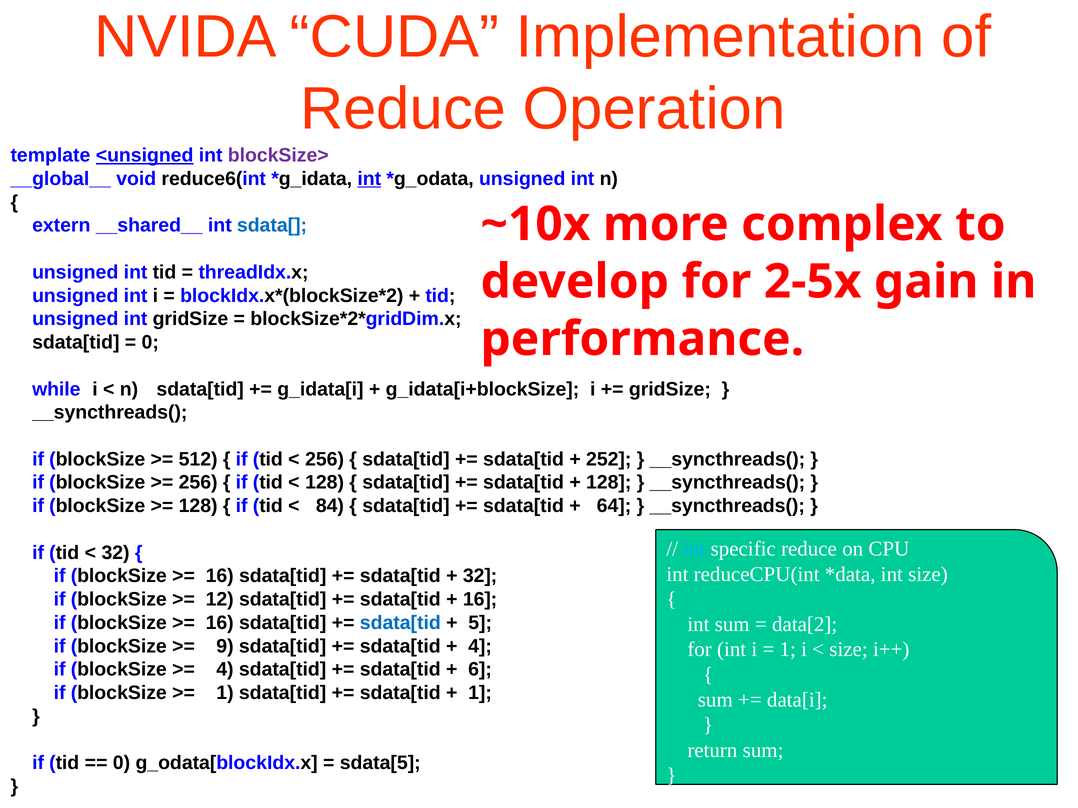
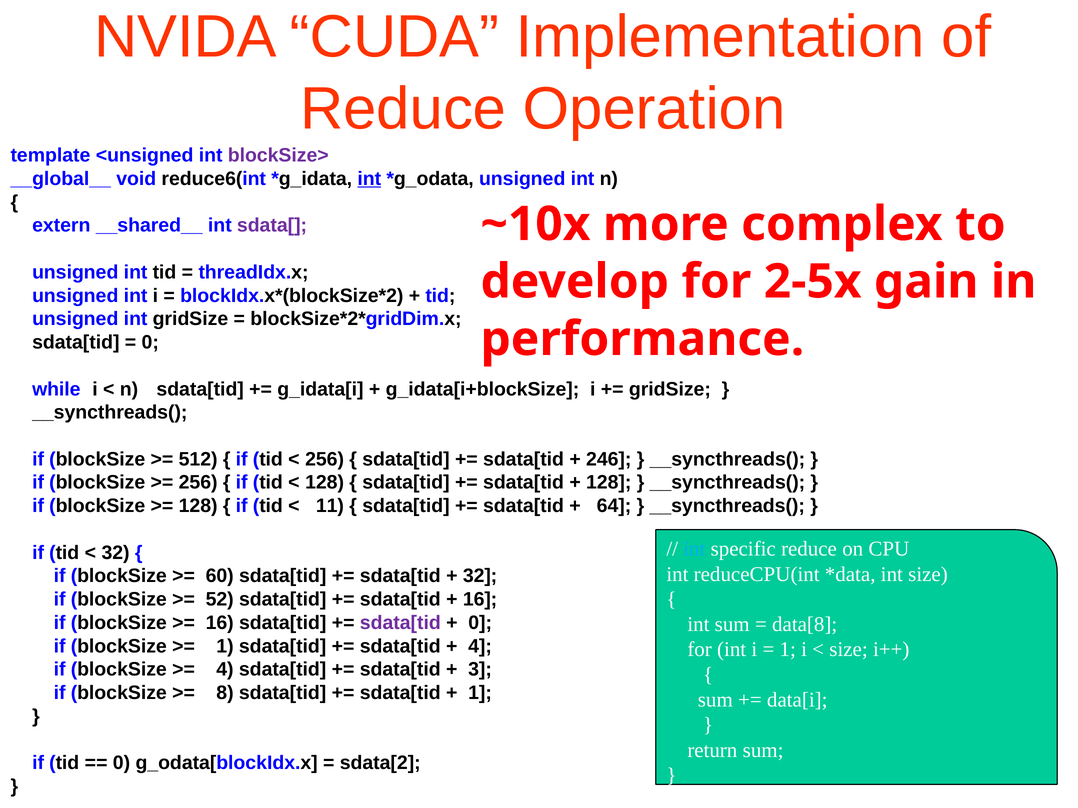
<unsigned underline: present -> none
sdata[ colour: blue -> purple
252: 252 -> 246
84: 84 -> 11
16 at (220, 576): 16 -> 60
12: 12 -> 52
sdata[tid at (400, 623) colour: blue -> purple
5 at (480, 623): 5 -> 0
data[2: data[2 -> data[8
9 at (225, 647): 9 -> 1
6: 6 -> 3
1 at (225, 693): 1 -> 8
sdata[5: sdata[5 -> sdata[2
